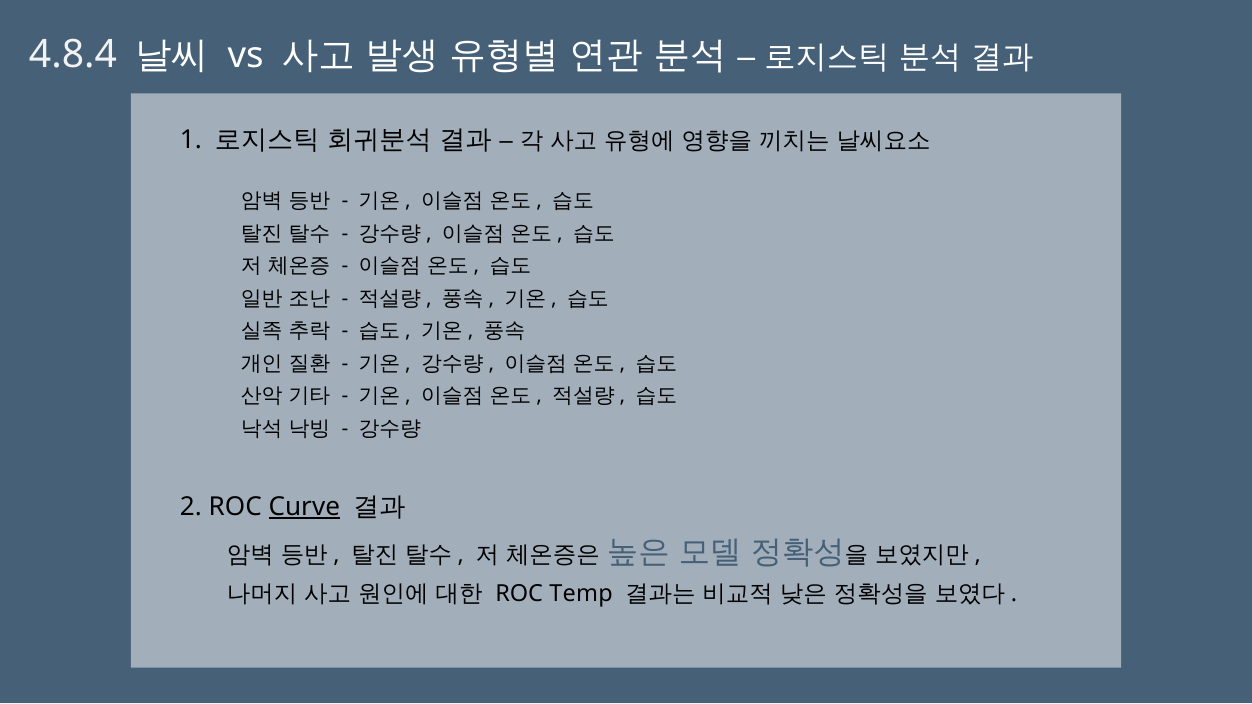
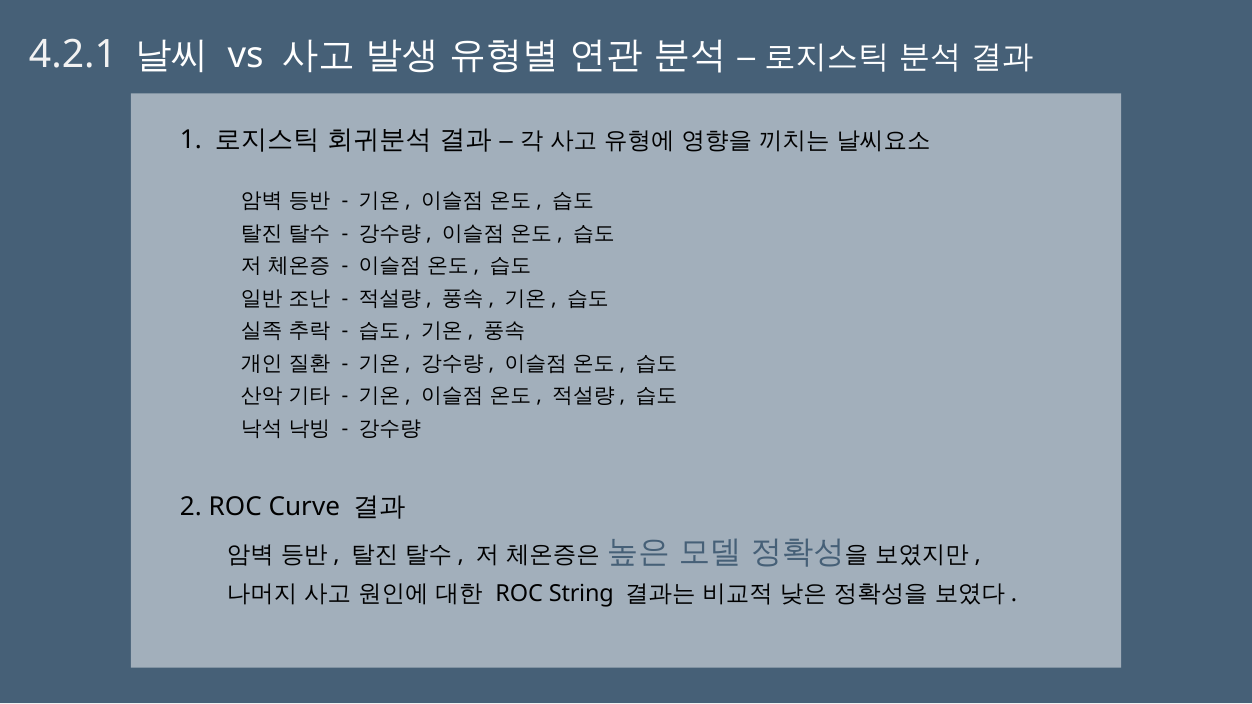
4.8.4: 4.8.4 -> 4.2.1
Curve underline: present -> none
Temp: Temp -> String
